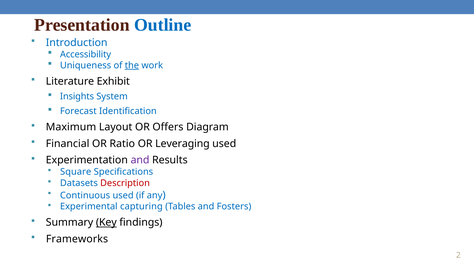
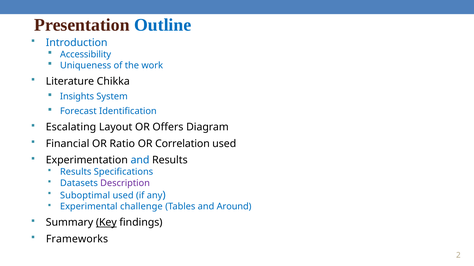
the underline: present -> none
Exhibit: Exhibit -> Chikka
Maximum: Maximum -> Escalating
Leveraging: Leveraging -> Correlation
and at (140, 161) colour: purple -> blue
Square at (76, 172): Square -> Results
Description colour: red -> purple
Continuous: Continuous -> Suboptimal
capturing: capturing -> challenge
Fosters: Fosters -> Around
